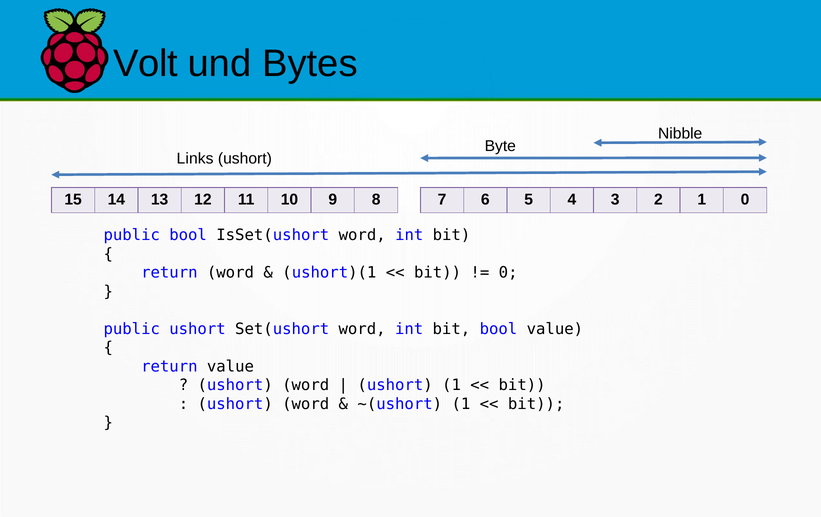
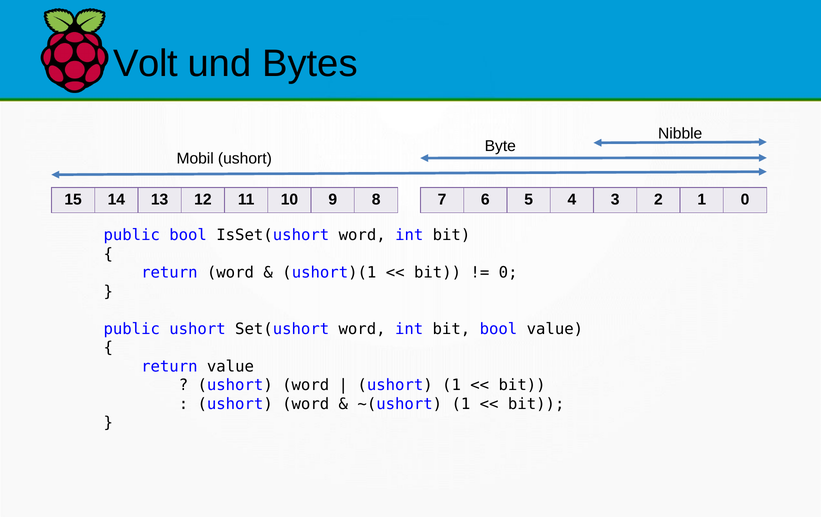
Links: Links -> Mobil
